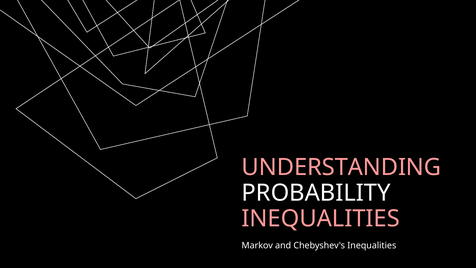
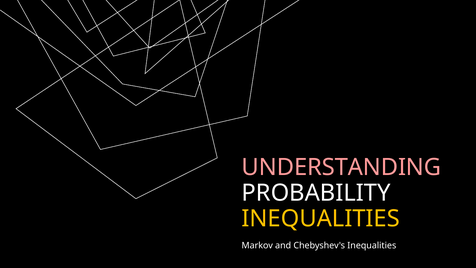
INEQUALITIES at (321, 218) colour: pink -> yellow
